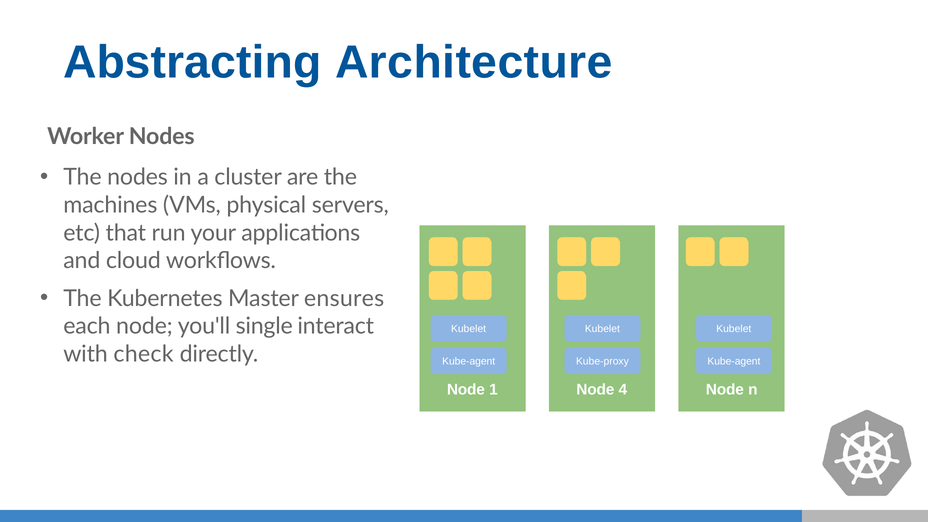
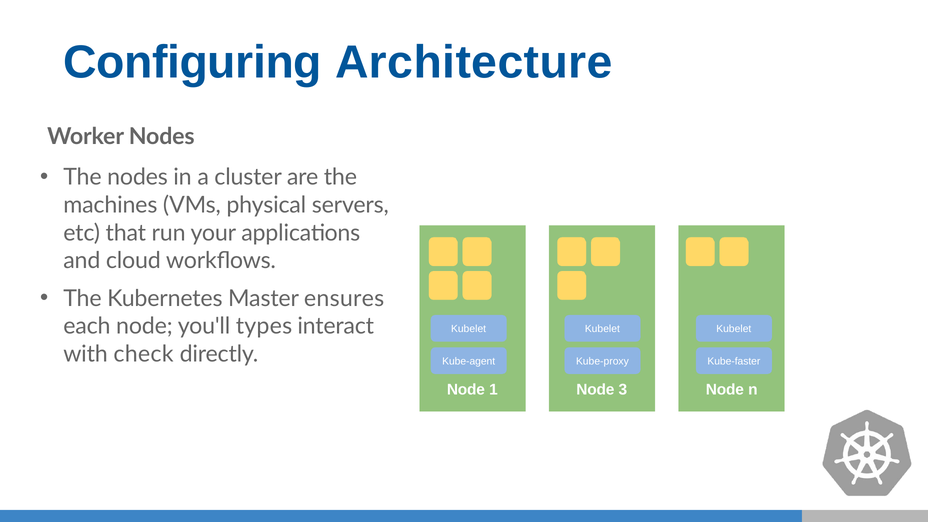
Abstracting: Abstracting -> Configuring
single: single -> types
Kube-agent at (734, 361): Kube-agent -> Kube-faster
4: 4 -> 3
